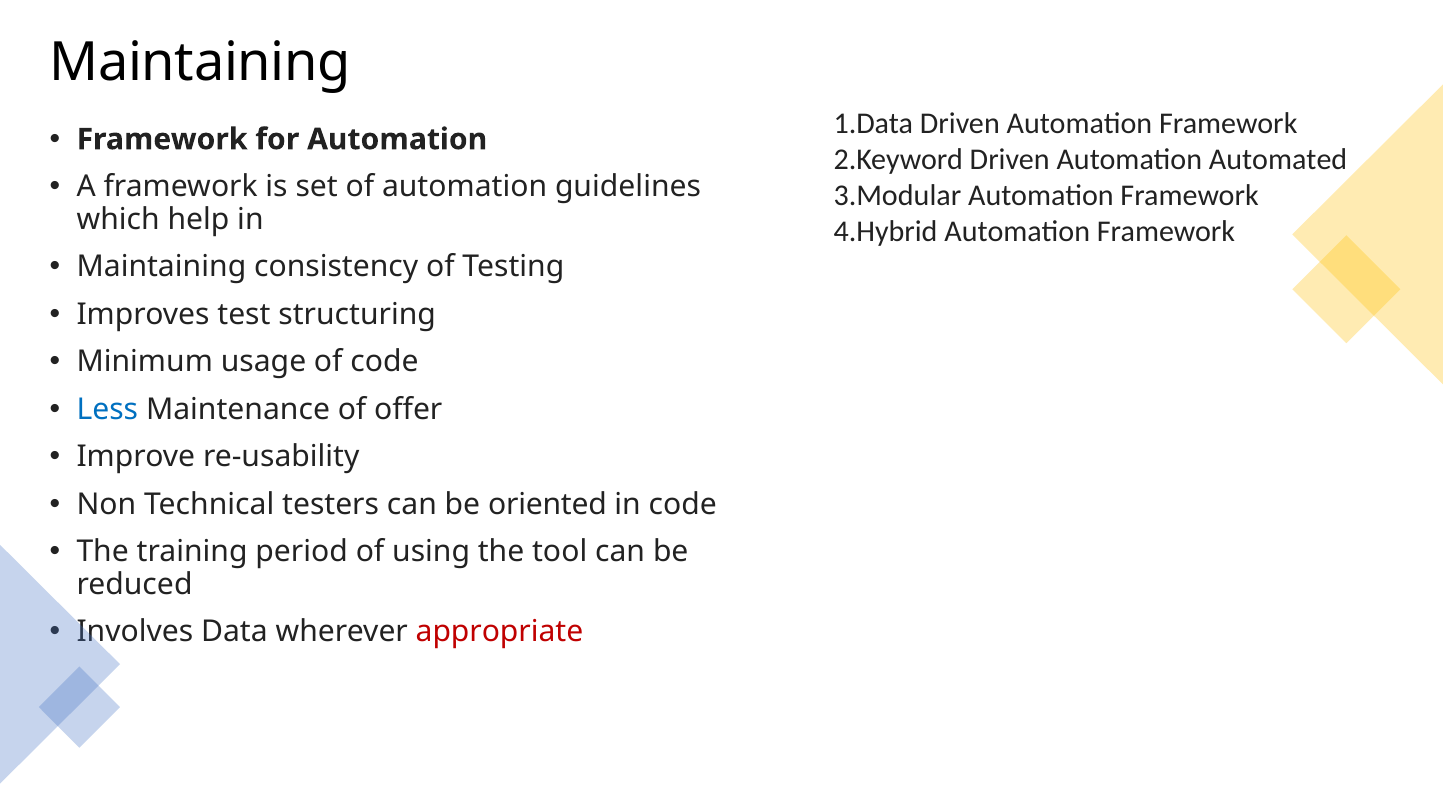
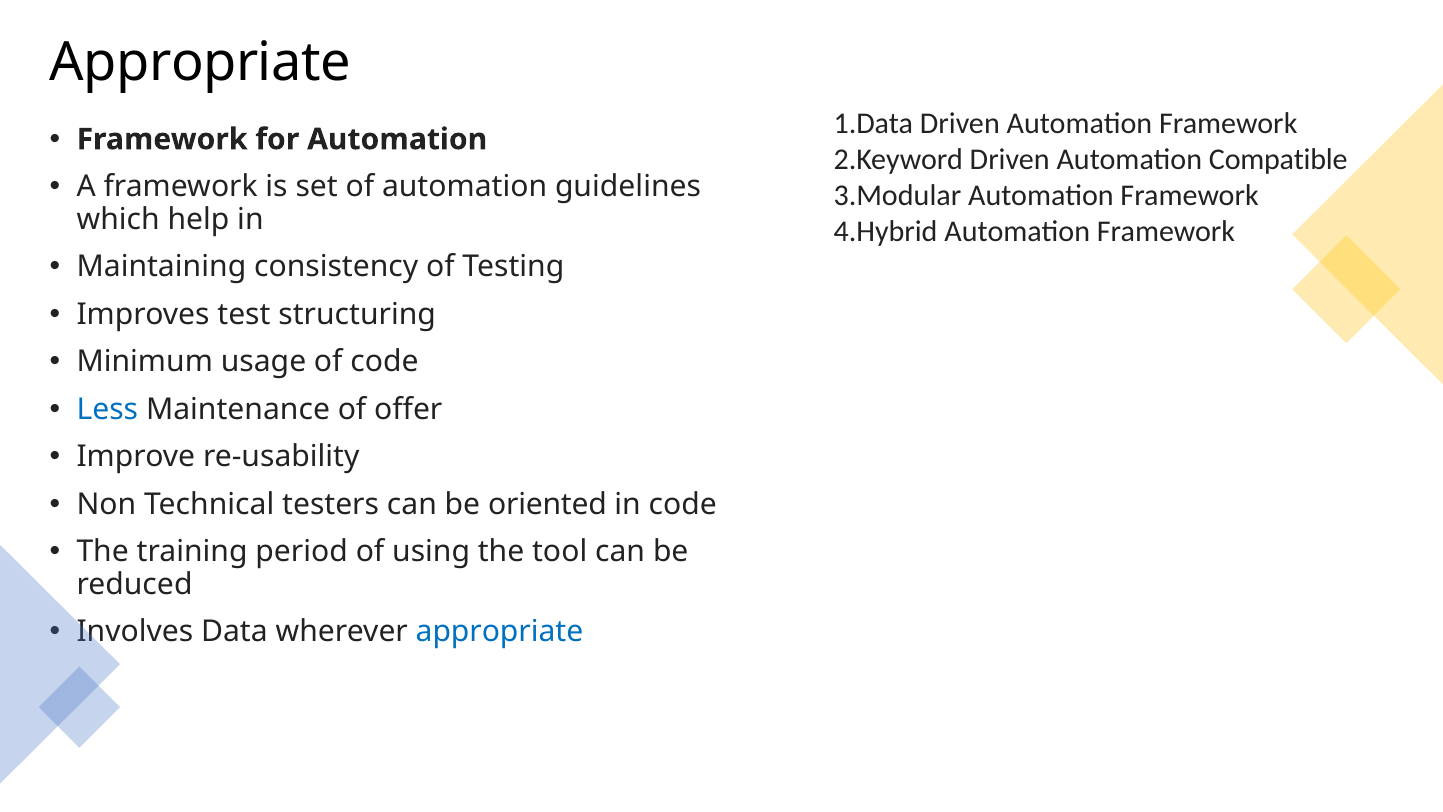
Maintaining at (200, 63): Maintaining -> Appropriate
Automated: Automated -> Compatible
appropriate at (499, 632) colour: red -> blue
